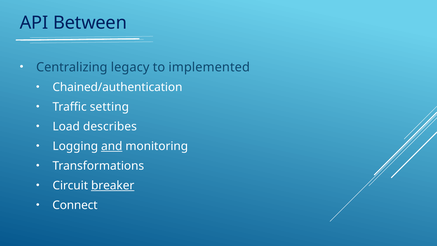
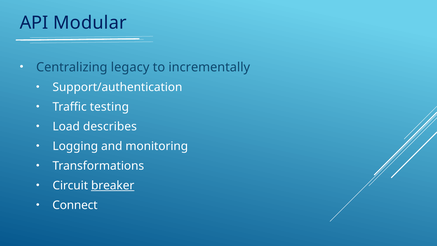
Between: Between -> Modular
implemented: implemented -> incrementally
Chained/authentication: Chained/authentication -> Support/authentication
setting: setting -> testing
and underline: present -> none
